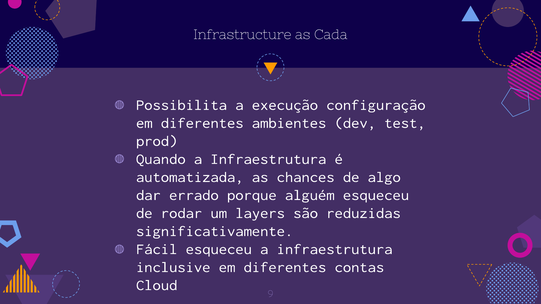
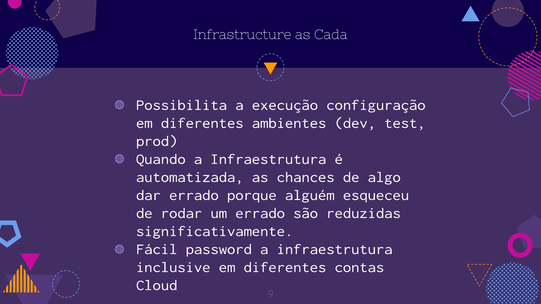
um layers: layers -> errado
Fácil esqueceu: esqueceu -> password
